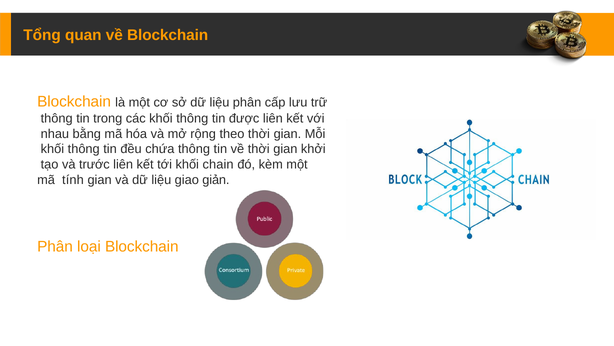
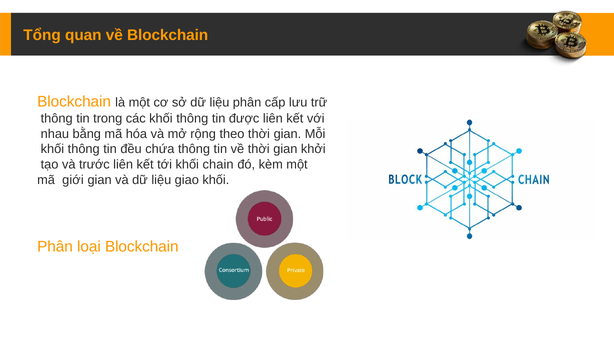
tính: tính -> giới
giao giản: giản -> khối
